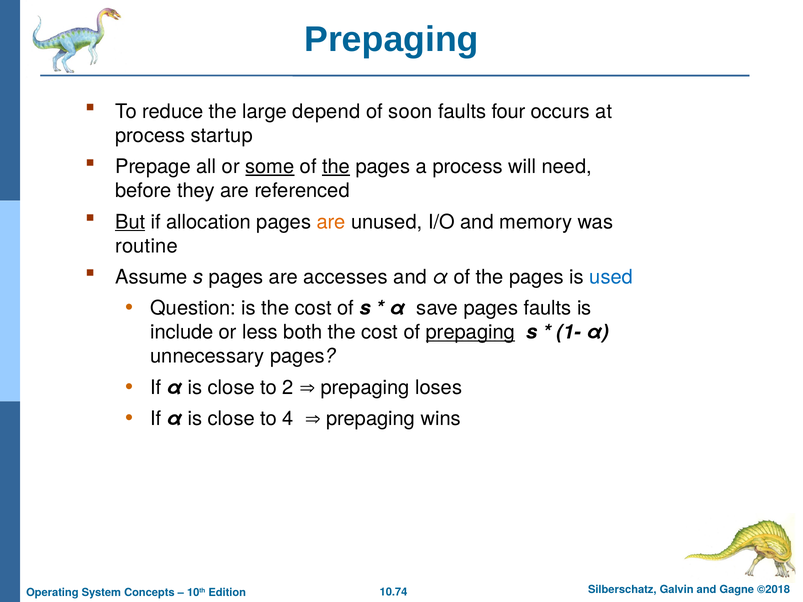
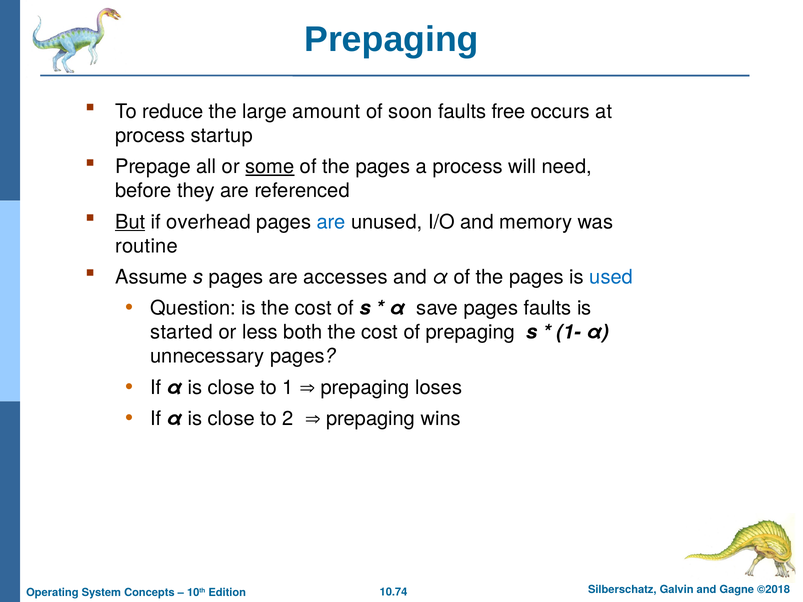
depend: depend -> amount
four: four -> free
the at (336, 167) underline: present -> none
allocation: allocation -> overhead
are at (331, 222) colour: orange -> blue
include: include -> started
prepaging at (470, 332) underline: present -> none
2: 2 -> 1
4: 4 -> 2
